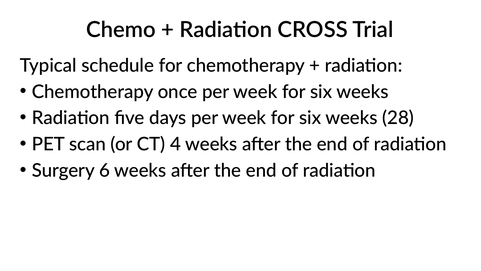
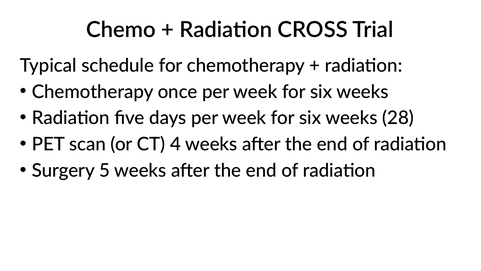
6: 6 -> 5
